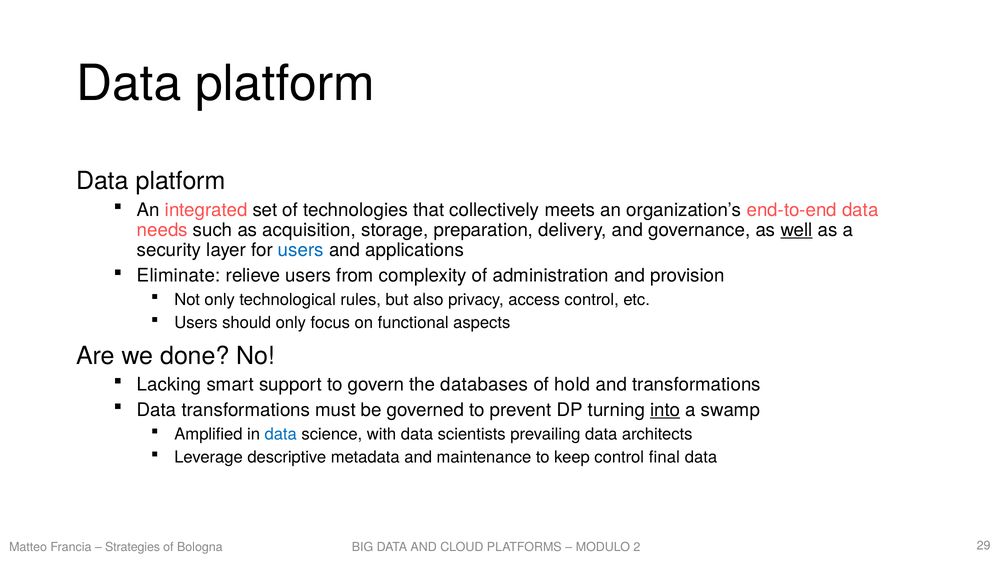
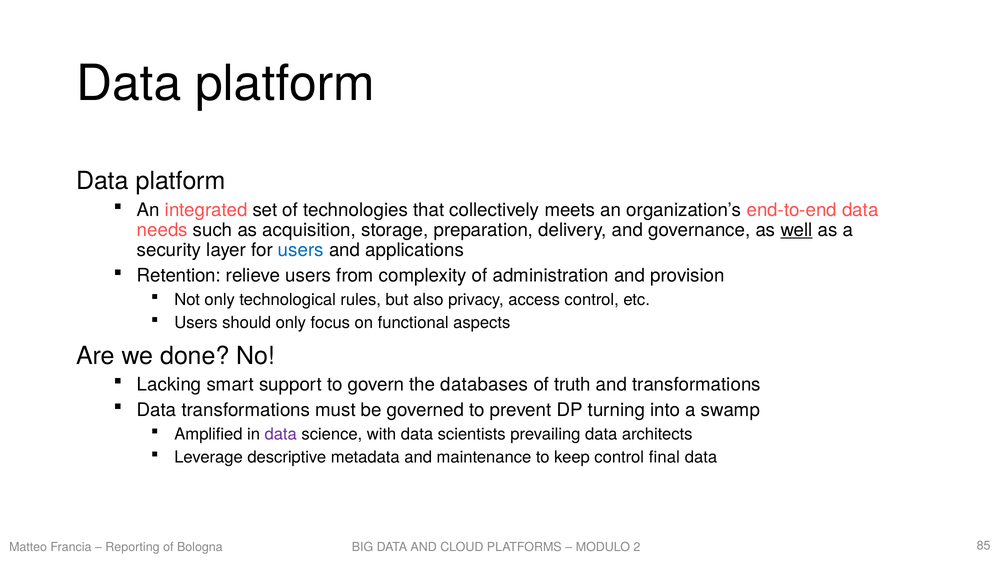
Eliminate: Eliminate -> Retention
hold: hold -> truth
into underline: present -> none
data at (281, 434) colour: blue -> purple
Strategies: Strategies -> Reporting
29: 29 -> 85
